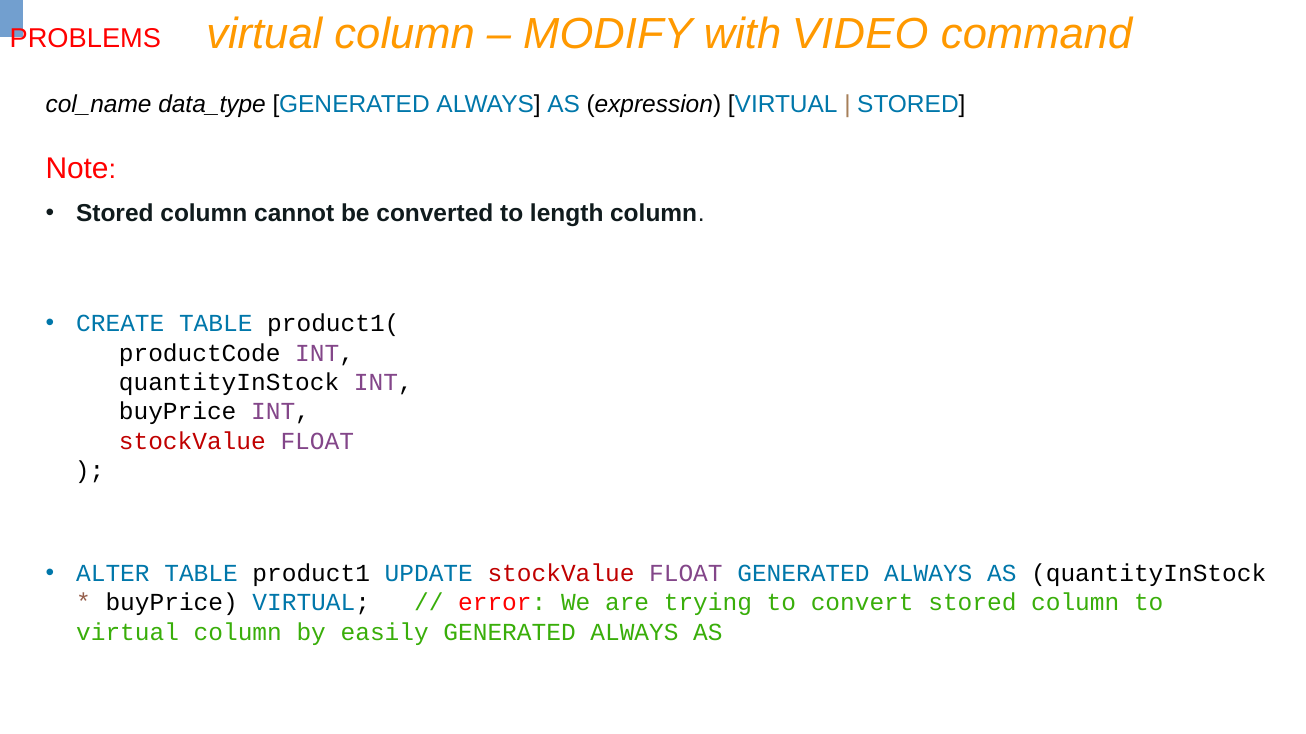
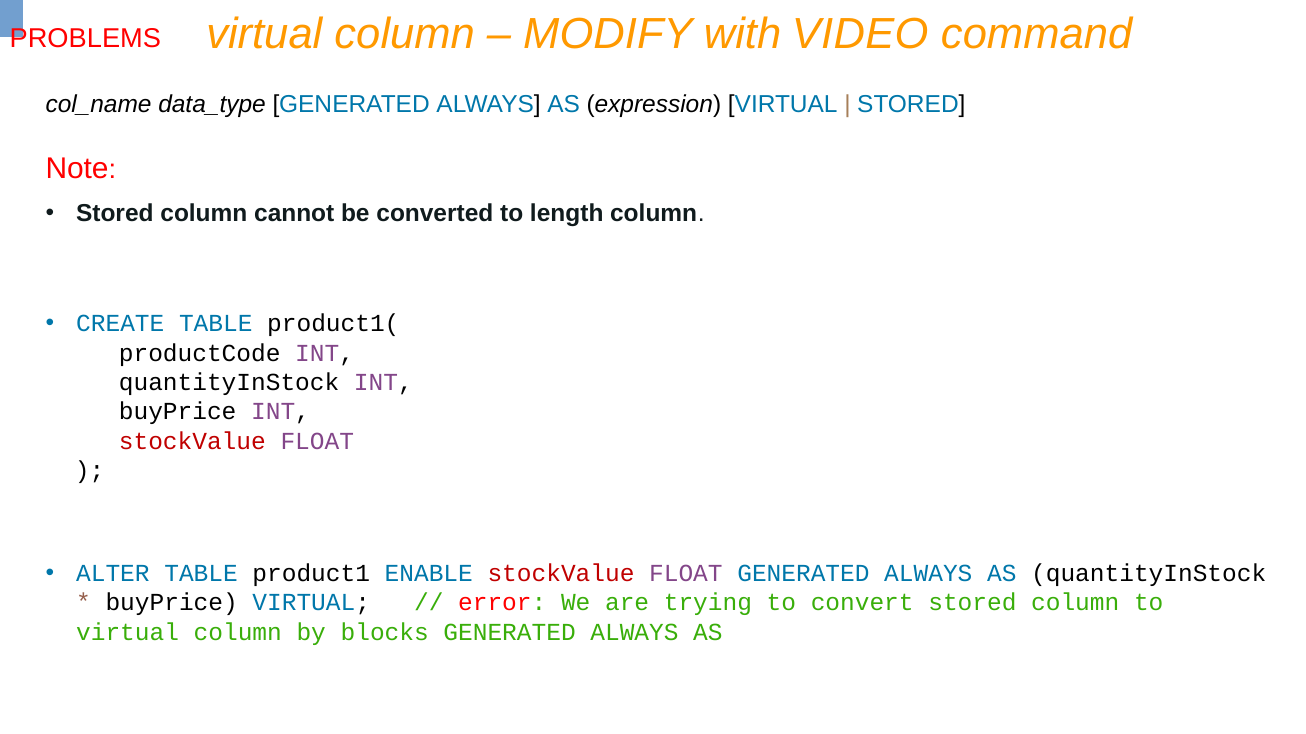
UPDATE: UPDATE -> ENABLE
easily: easily -> blocks
